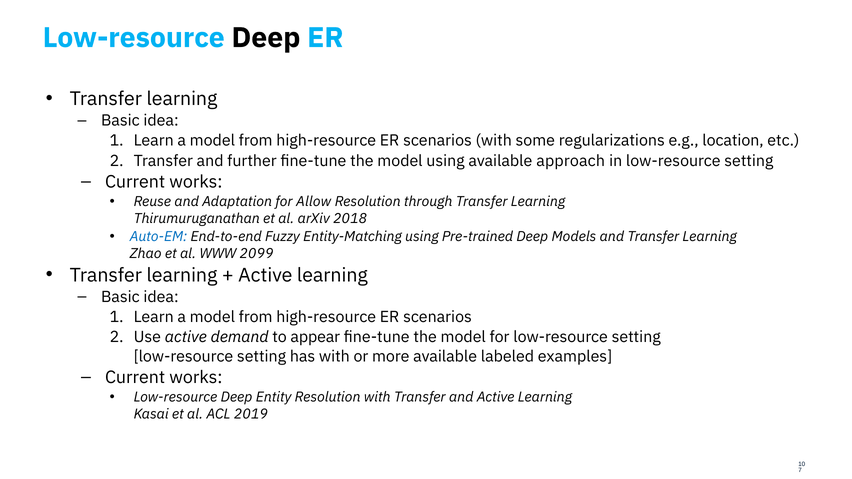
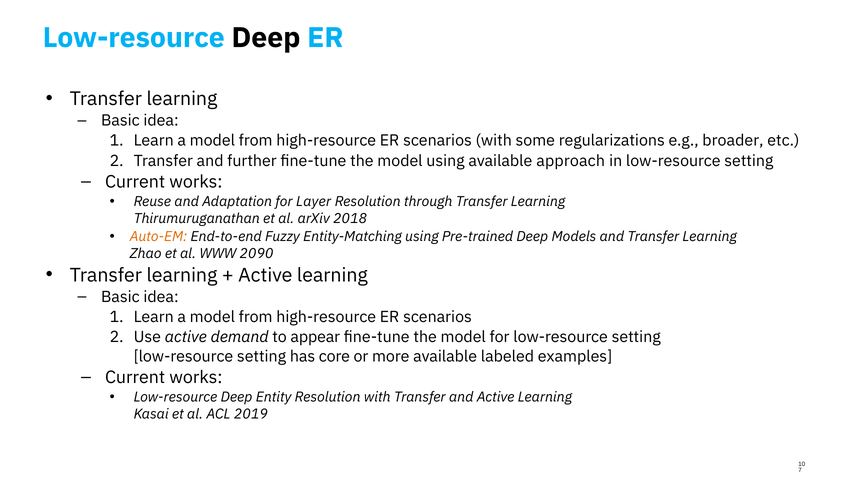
location: location -> broader
Allow: Allow -> Layer
Auto-EM colour: blue -> orange
2099: 2099 -> 2090
has with: with -> core
